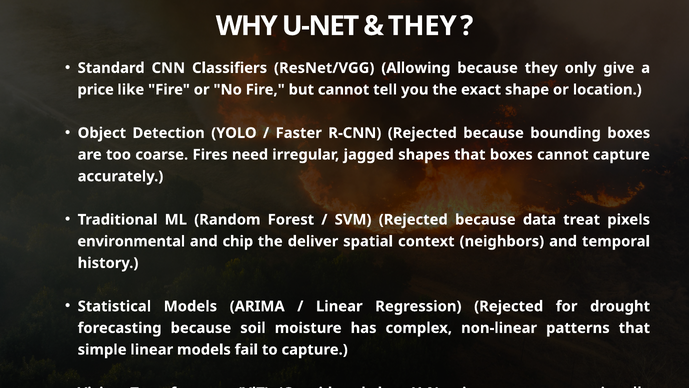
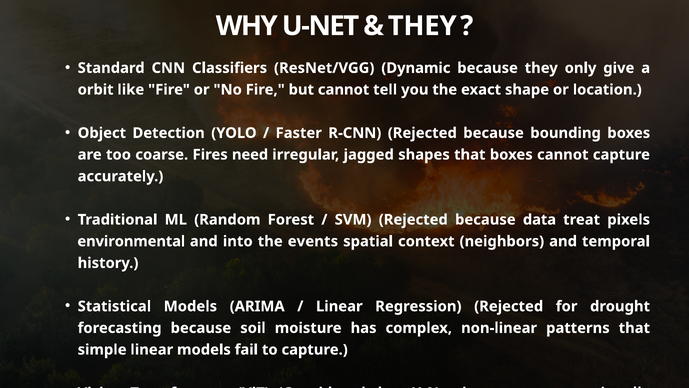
Allowing: Allowing -> Dynamic
price: price -> orbit
and chip: chip -> into
deliver: deliver -> events
